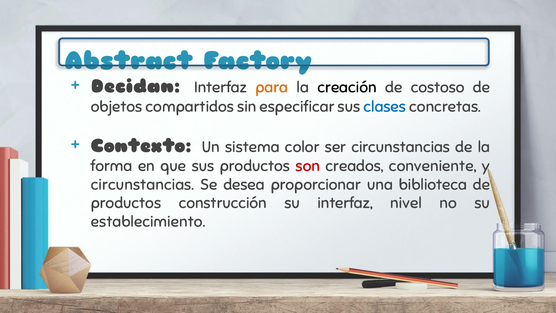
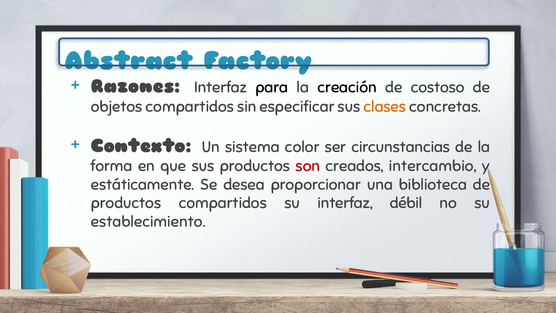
Decidan: Decidan -> Razones
para colour: orange -> black
clases colour: blue -> orange
conveniente: conveniente -> intercambio
circunstancias at (142, 184): circunstancias -> estáticamente
productos construcción: construcción -> compartidos
nivel: nivel -> débil
